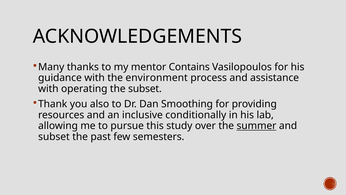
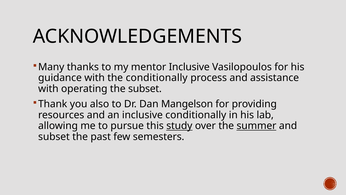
mentor Contains: Contains -> Inclusive
the environment: environment -> conditionally
Smoothing: Smoothing -> Mangelson
study underline: none -> present
